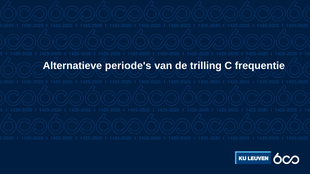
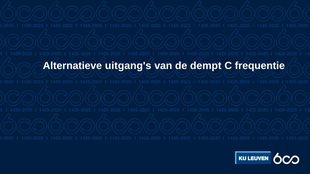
periode's: periode's -> uitgang's
trilling: trilling -> dempt
